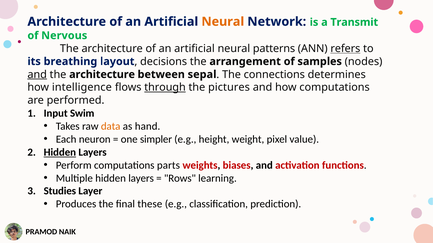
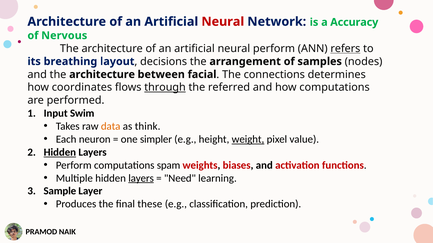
Neural at (223, 22) colour: orange -> red
Transmit: Transmit -> Accuracy
neural patterns: patterns -> perform
and at (37, 75) underline: present -> none
sepal: sepal -> facial
intelligence: intelligence -> coordinates
pictures: pictures -> referred
hand: hand -> think
weight underline: none -> present
parts: parts -> spam
layers at (141, 179) underline: none -> present
Rows: Rows -> Need
Studies: Studies -> Sample
